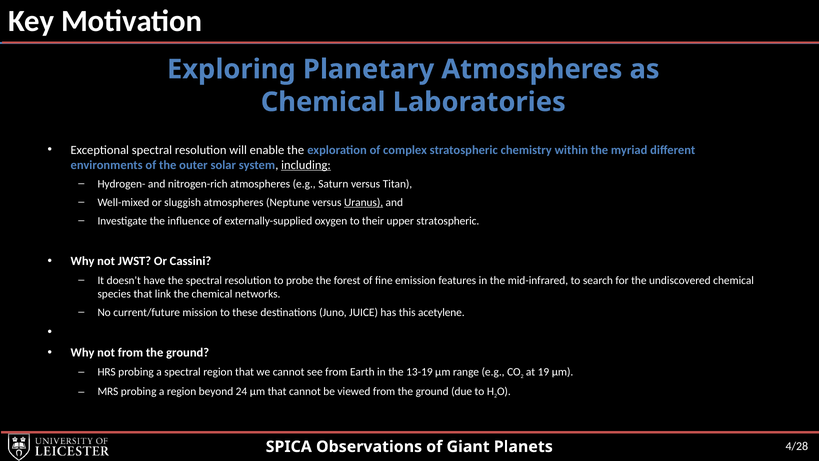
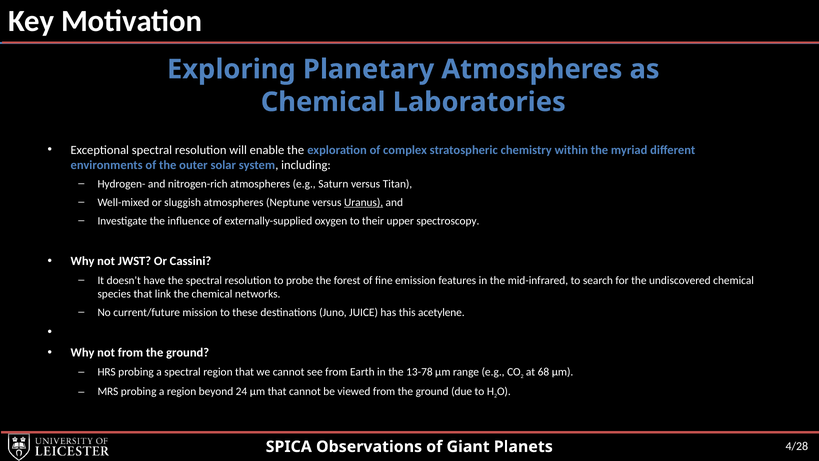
including underline: present -> none
upper stratospheric: stratospheric -> spectroscopy
13-19: 13-19 -> 13-78
19: 19 -> 68
